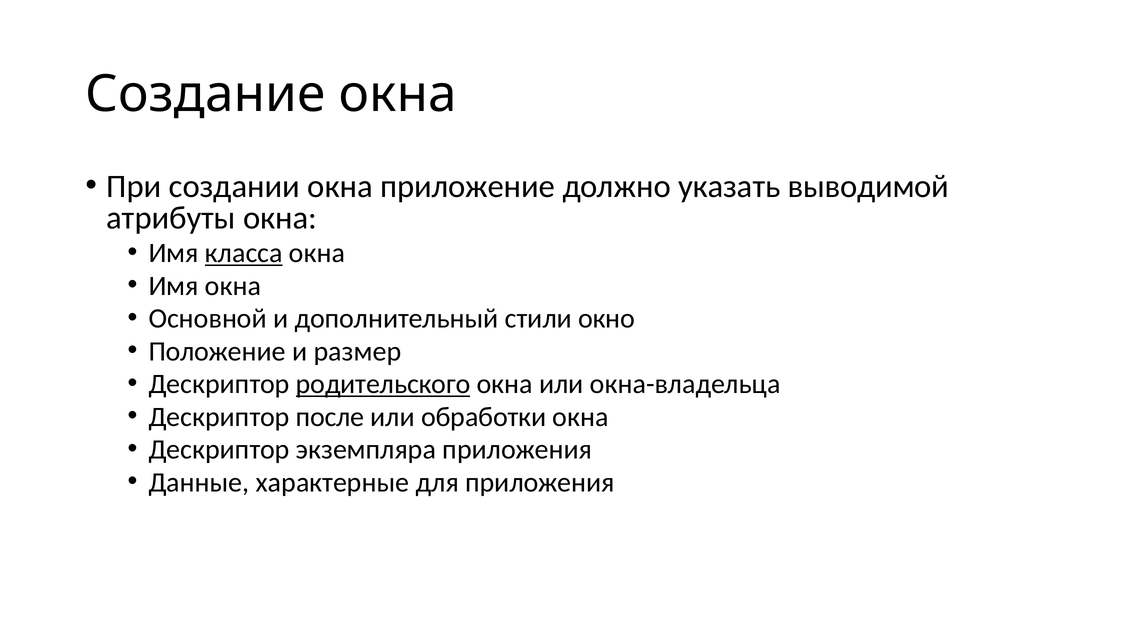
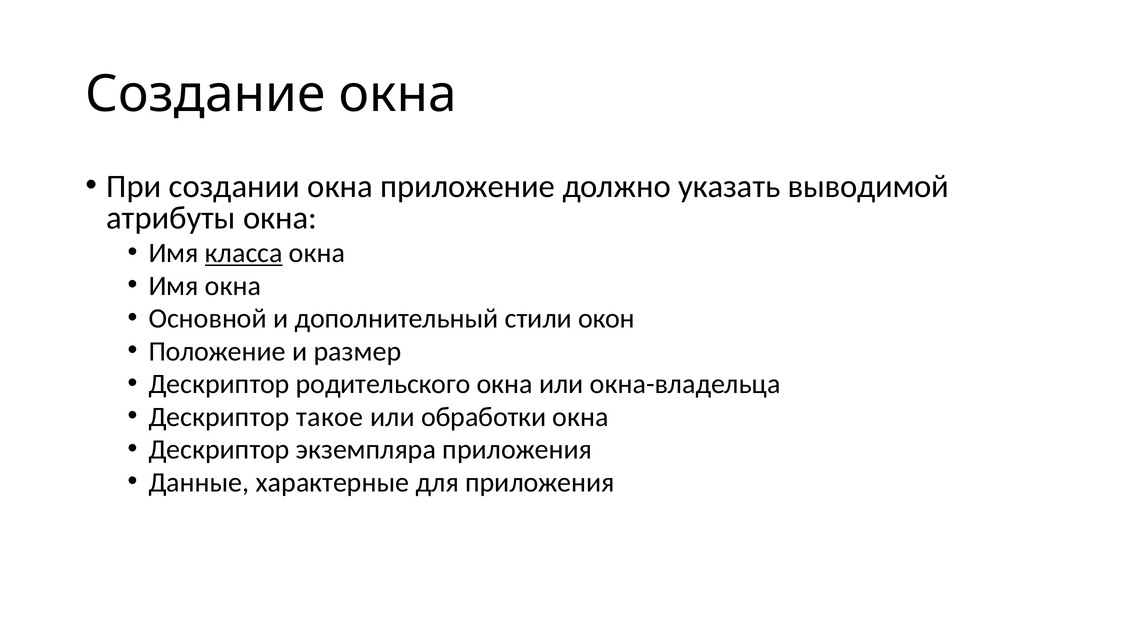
окно: окно -> окон
родительского underline: present -> none
после: после -> такое
